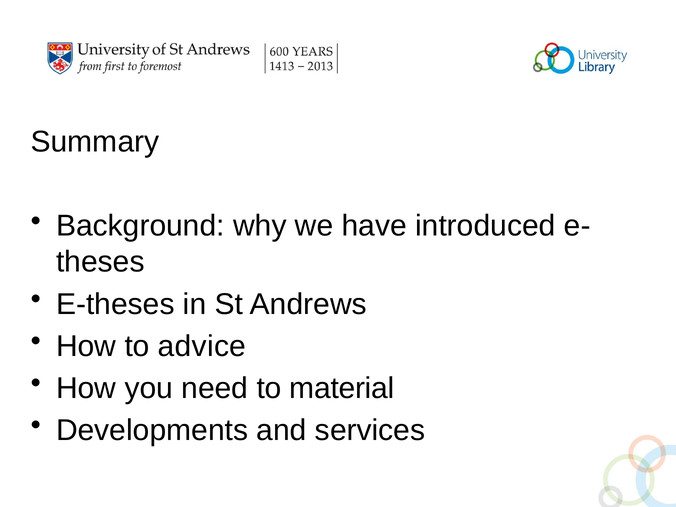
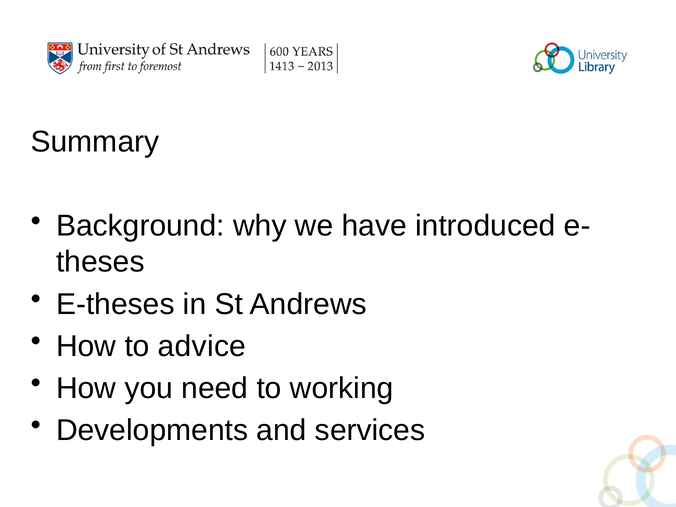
material: material -> working
